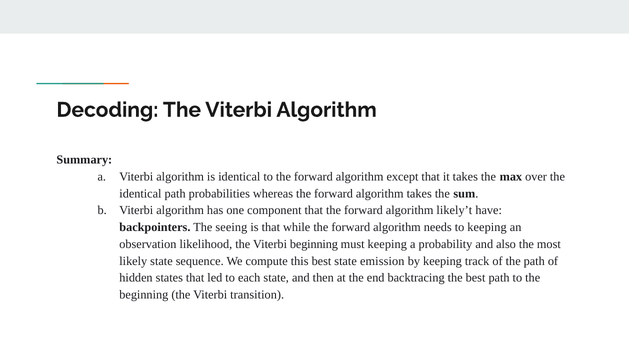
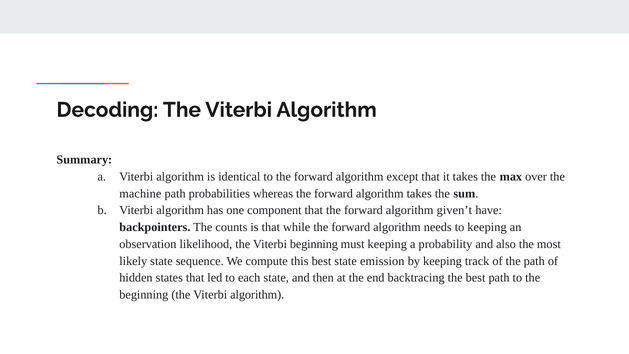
identical at (140, 193): identical -> machine
likely’t: likely’t -> given’t
seeing: seeing -> counts
beginning the Viterbi transition: transition -> algorithm
